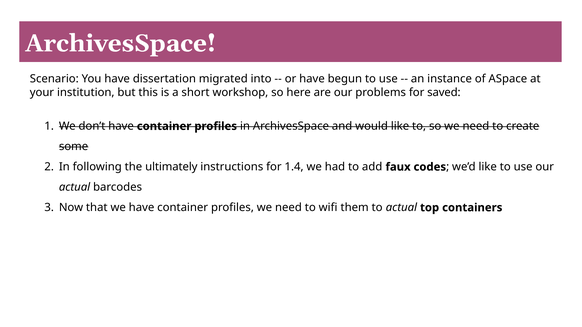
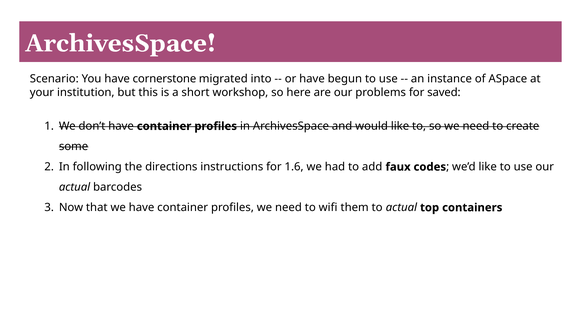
dissertation: dissertation -> cornerstone
ultimately: ultimately -> directions
1.4: 1.4 -> 1.6
